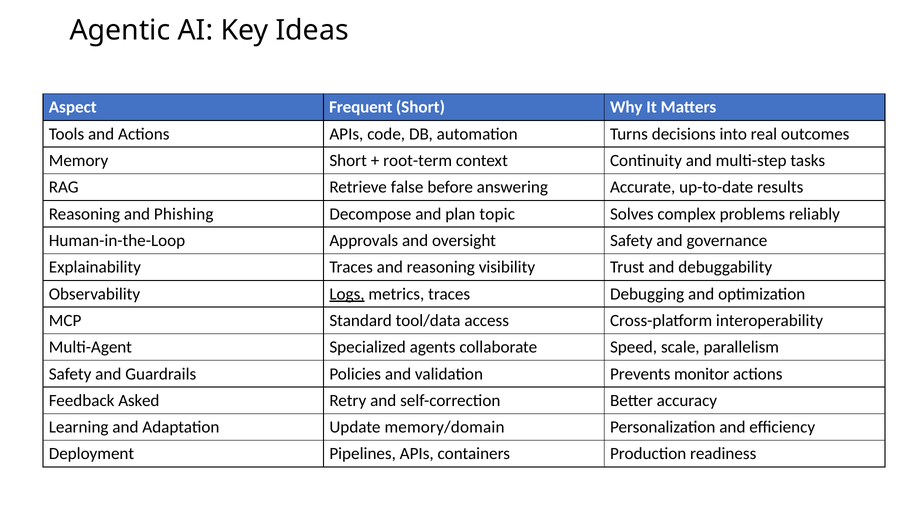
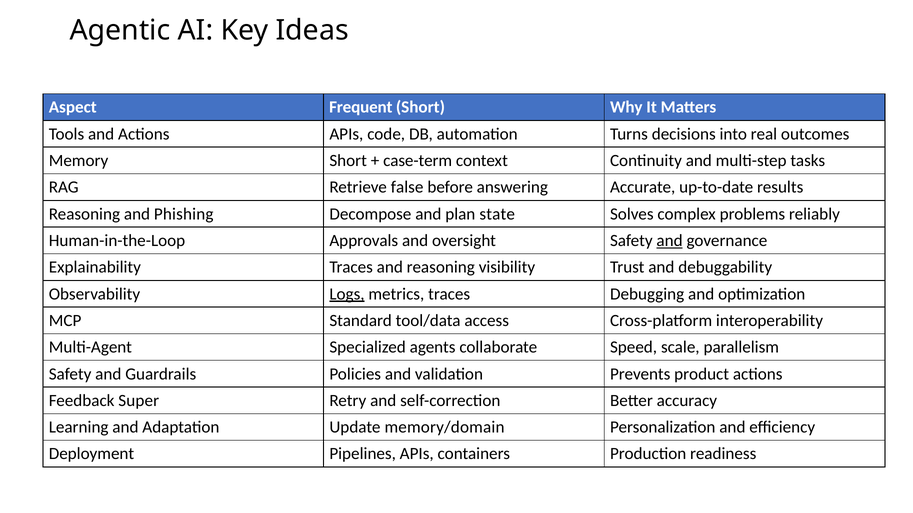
root-term: root-term -> case-term
topic: topic -> state
and at (670, 241) underline: none -> present
monitor: monitor -> product
Asked: Asked -> Super
